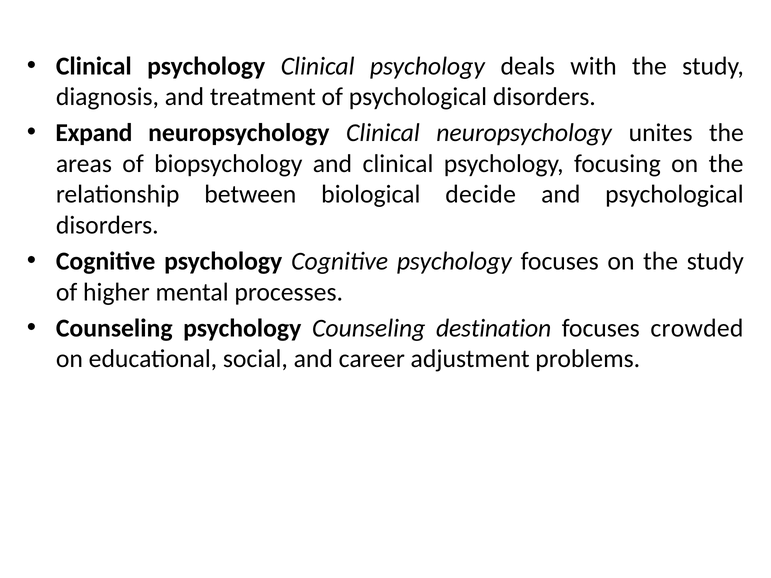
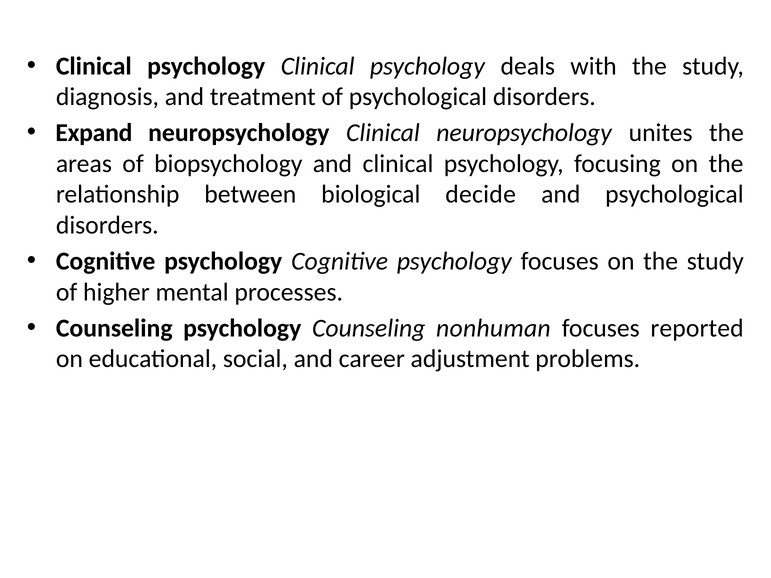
destination: destination -> nonhuman
crowded: crowded -> reported
